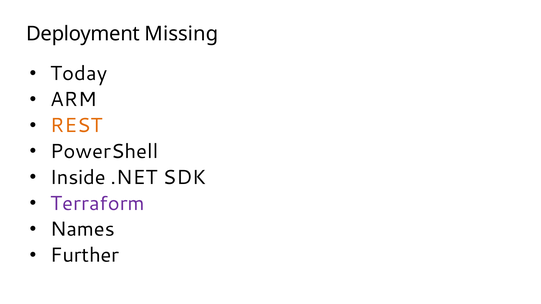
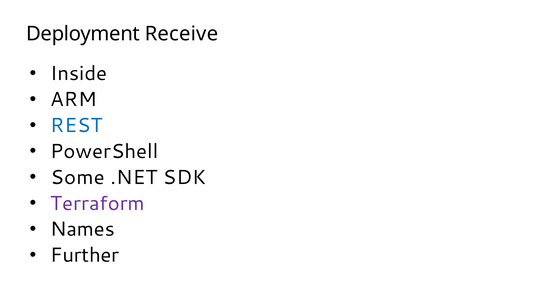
Missing: Missing -> Receive
Today: Today -> Inside
REST colour: orange -> blue
Inside: Inside -> Some
